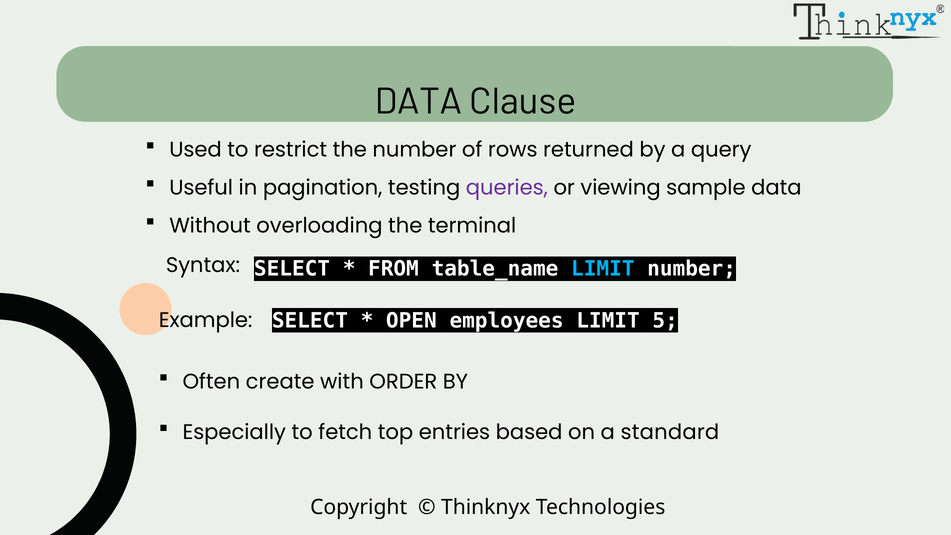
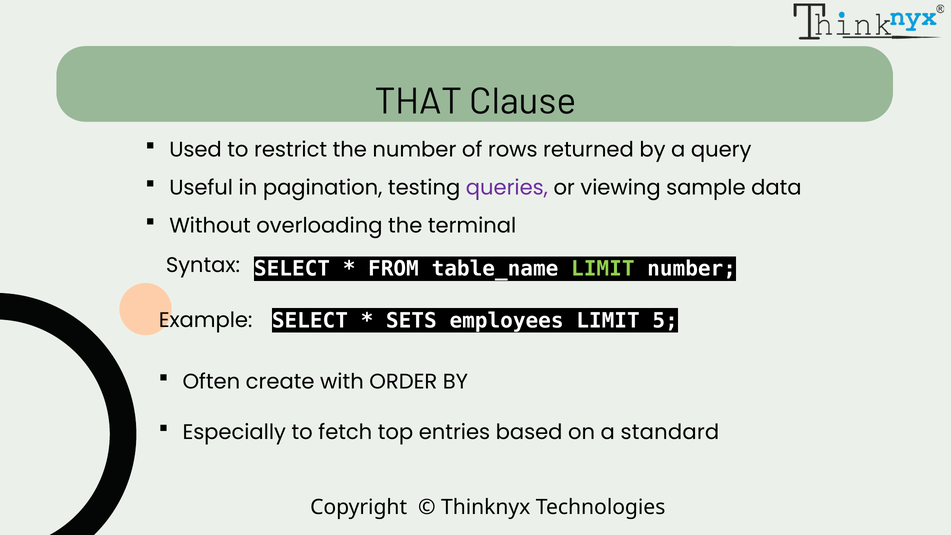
DATA at (418, 101): DATA -> THAT
LIMIT at (603, 269) colour: light blue -> light green
OPEN: OPEN -> SETS
